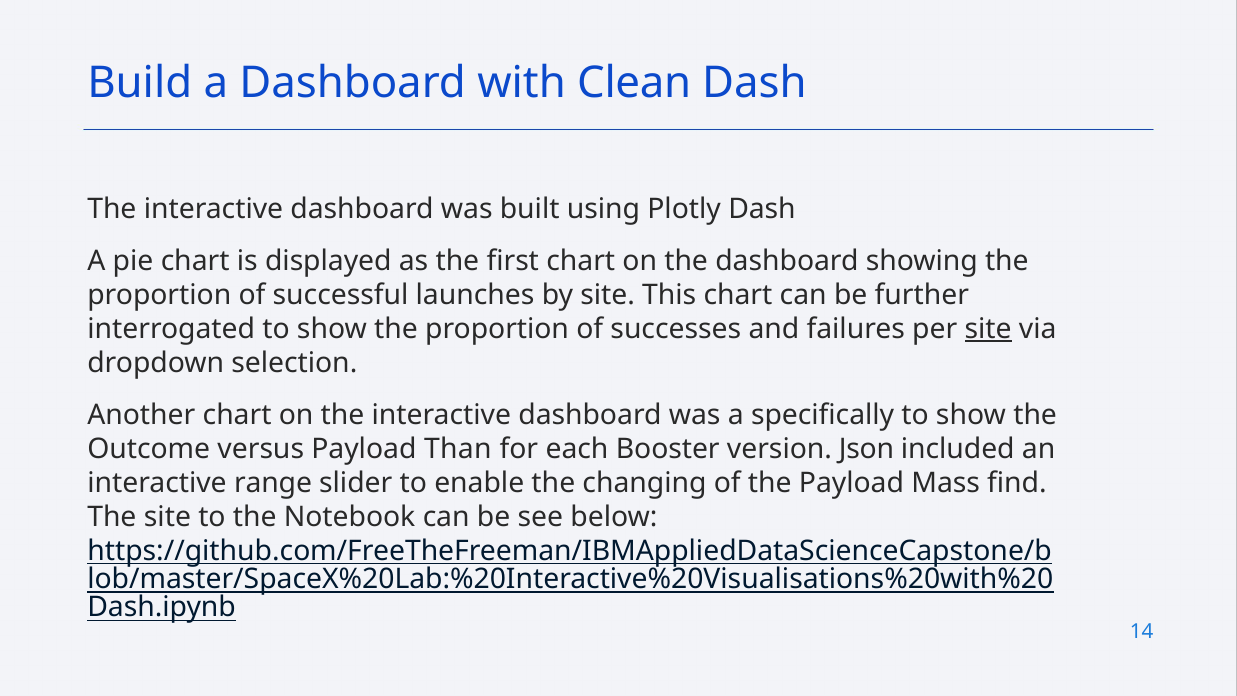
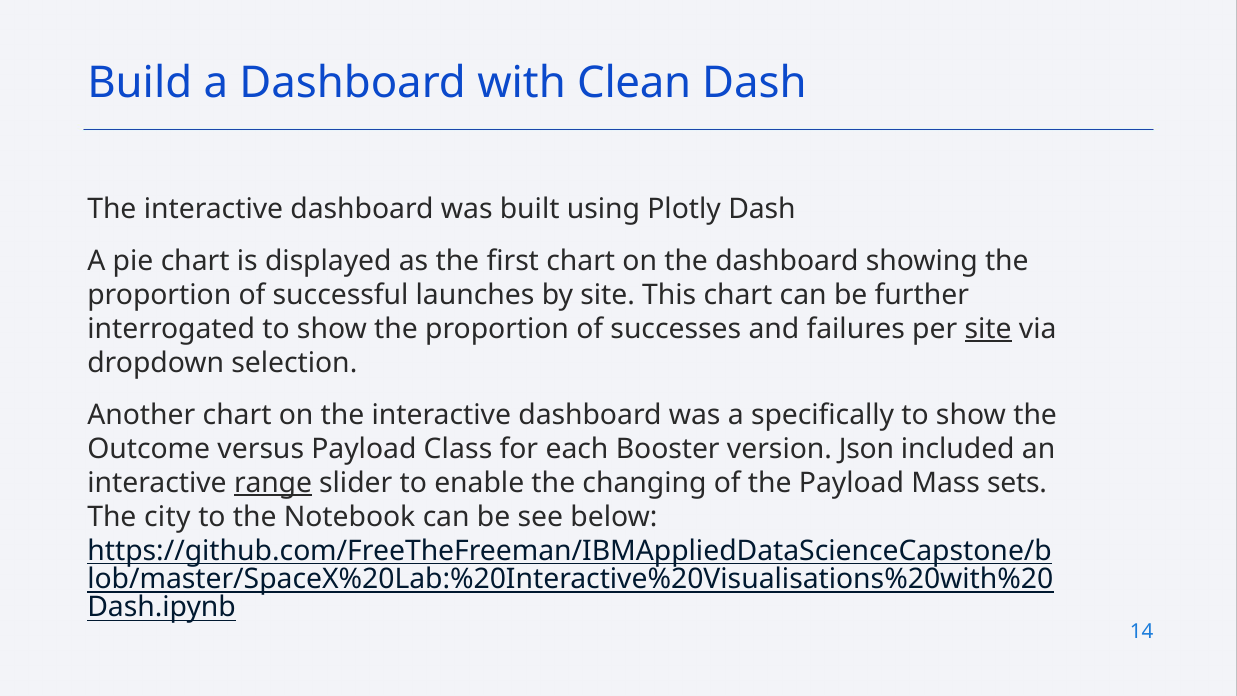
Than: Than -> Class
range underline: none -> present
find: find -> sets
The site: site -> city
